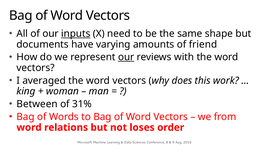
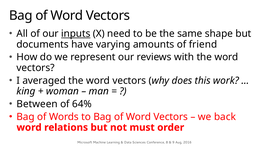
our at (126, 57) underline: present -> none
31%: 31% -> 64%
from: from -> back
loses: loses -> must
